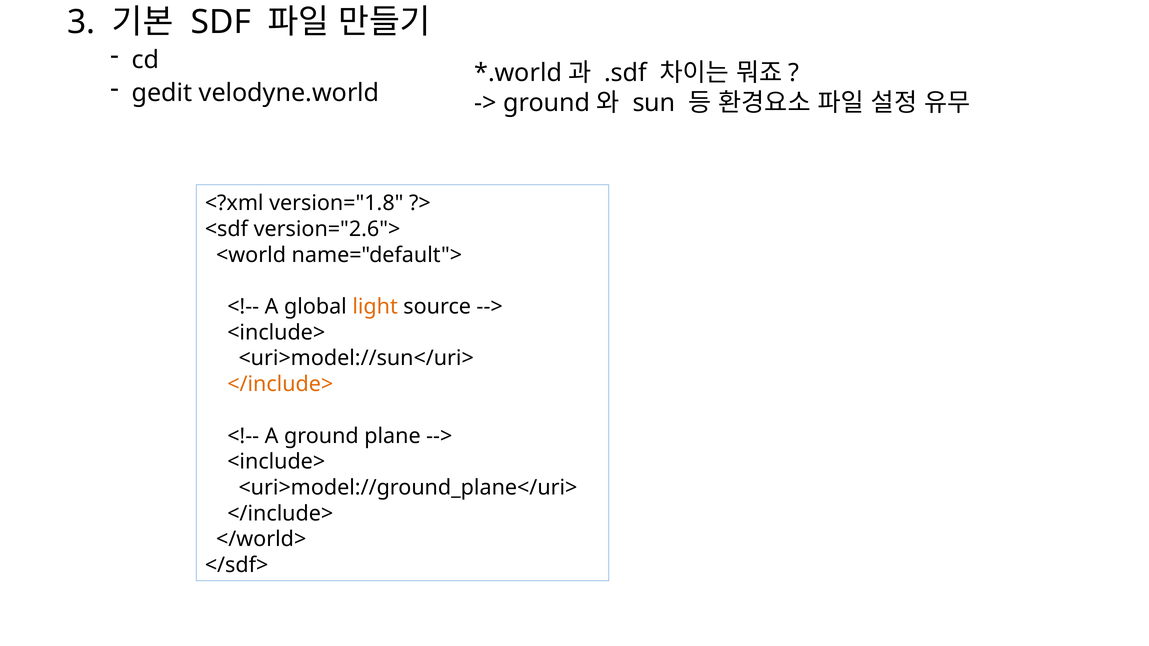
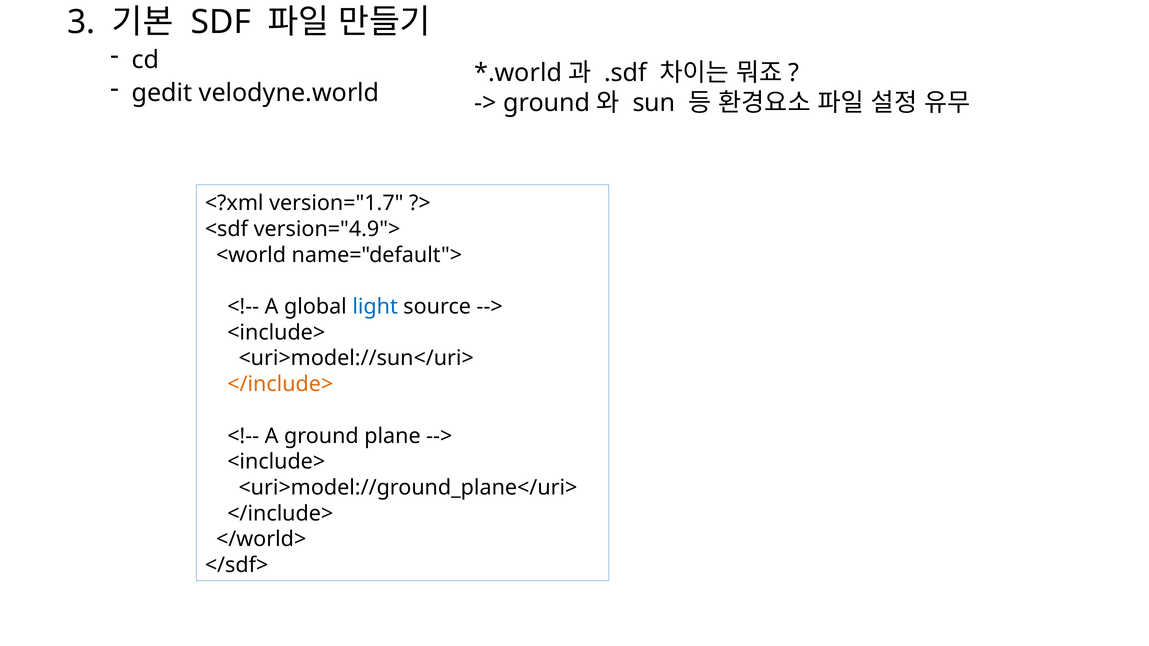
version="1.8: version="1.8 -> version="1.7
version="2.6">: version="2.6"> -> version="4.9">
light colour: orange -> blue
